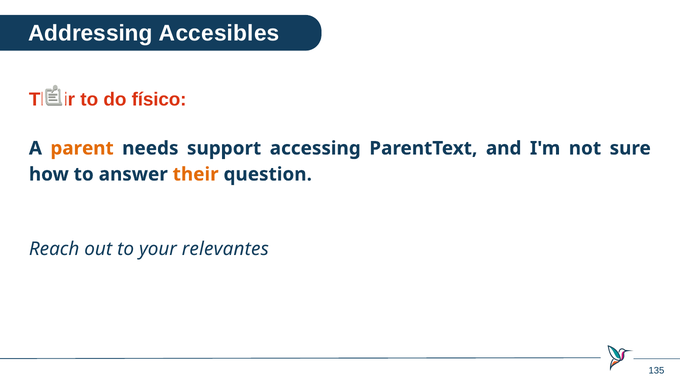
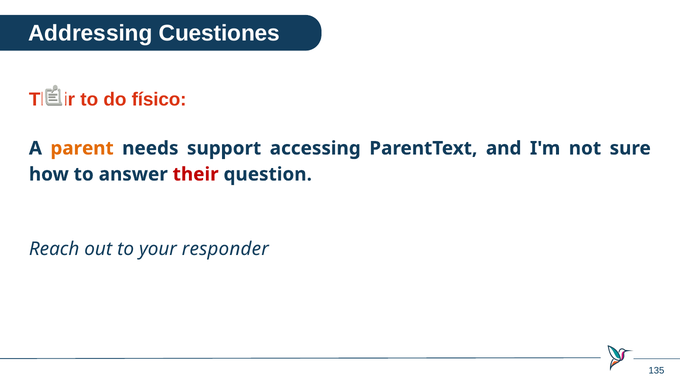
Accesibles: Accesibles -> Cuestiones
their at (196, 175) colour: orange -> red
relevantes: relevantes -> responder
